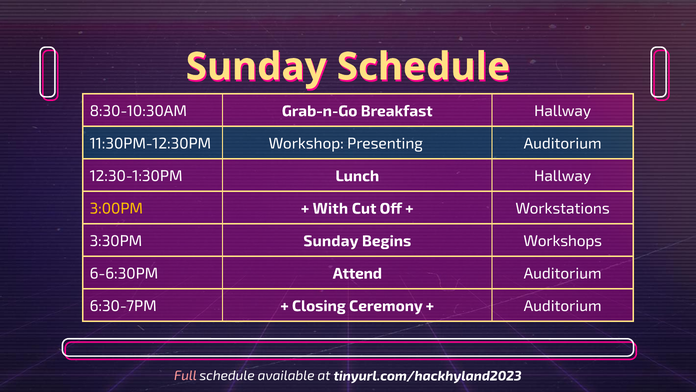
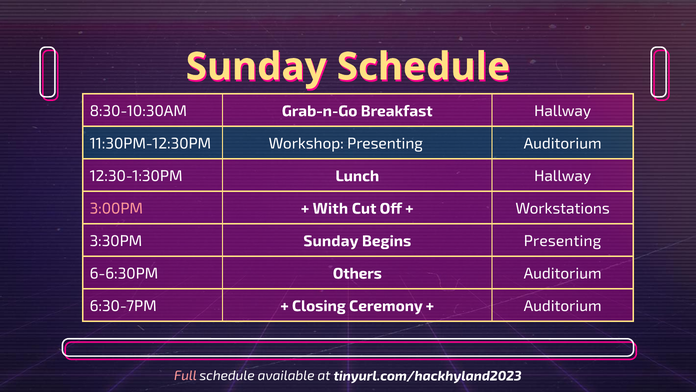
3:00PM colour: yellow -> pink
Begins Workshops: Workshops -> Presenting
Attend: Attend -> Others
